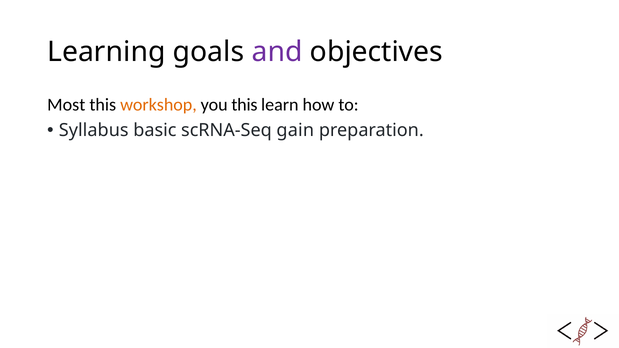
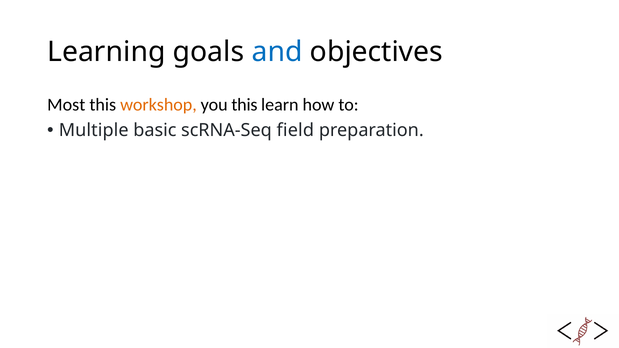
and colour: purple -> blue
Syllabus: Syllabus -> Multiple
gain: gain -> field
